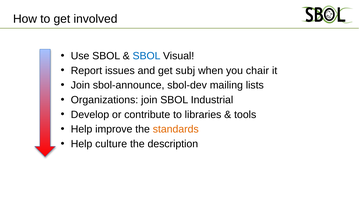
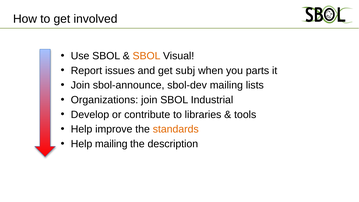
SBOL at (147, 56) colour: blue -> orange
chair: chair -> parts
Help culture: culture -> mailing
